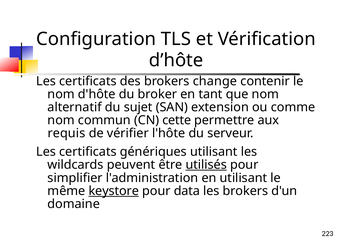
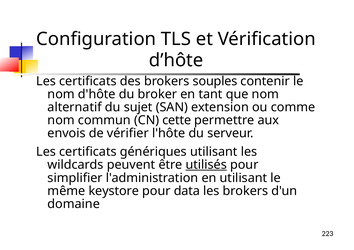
change: change -> souples
requis: requis -> envois
keystore underline: present -> none
